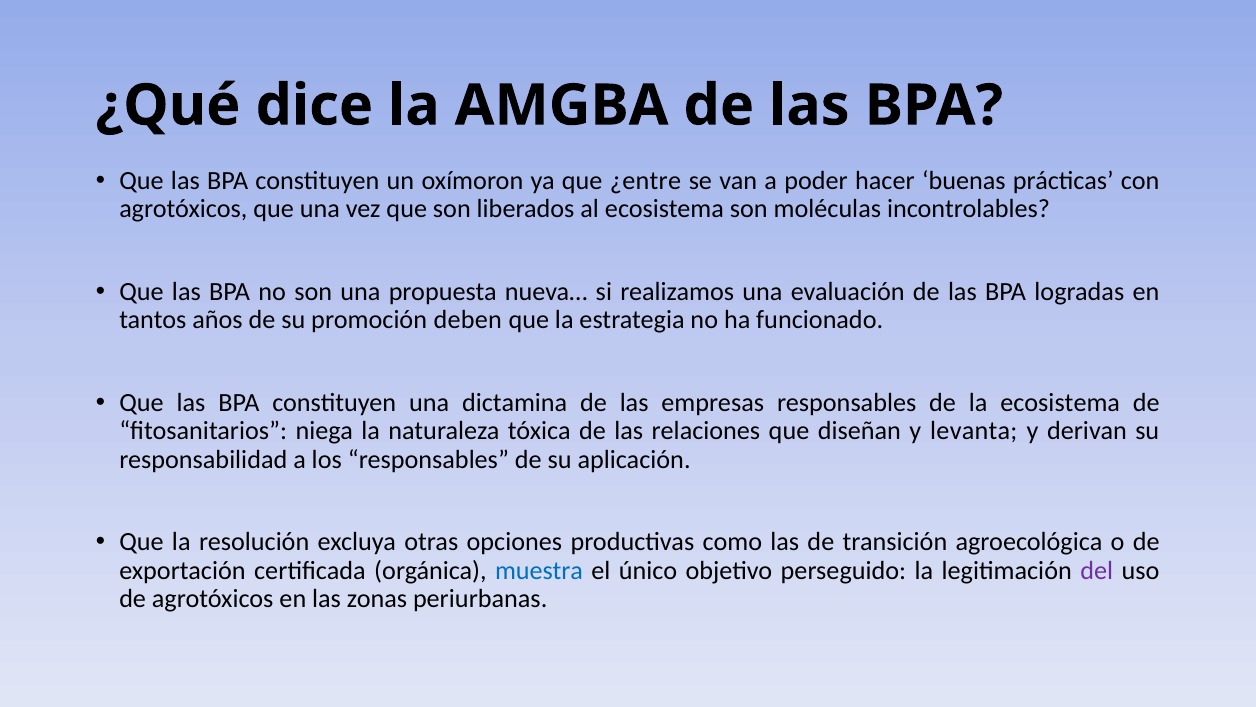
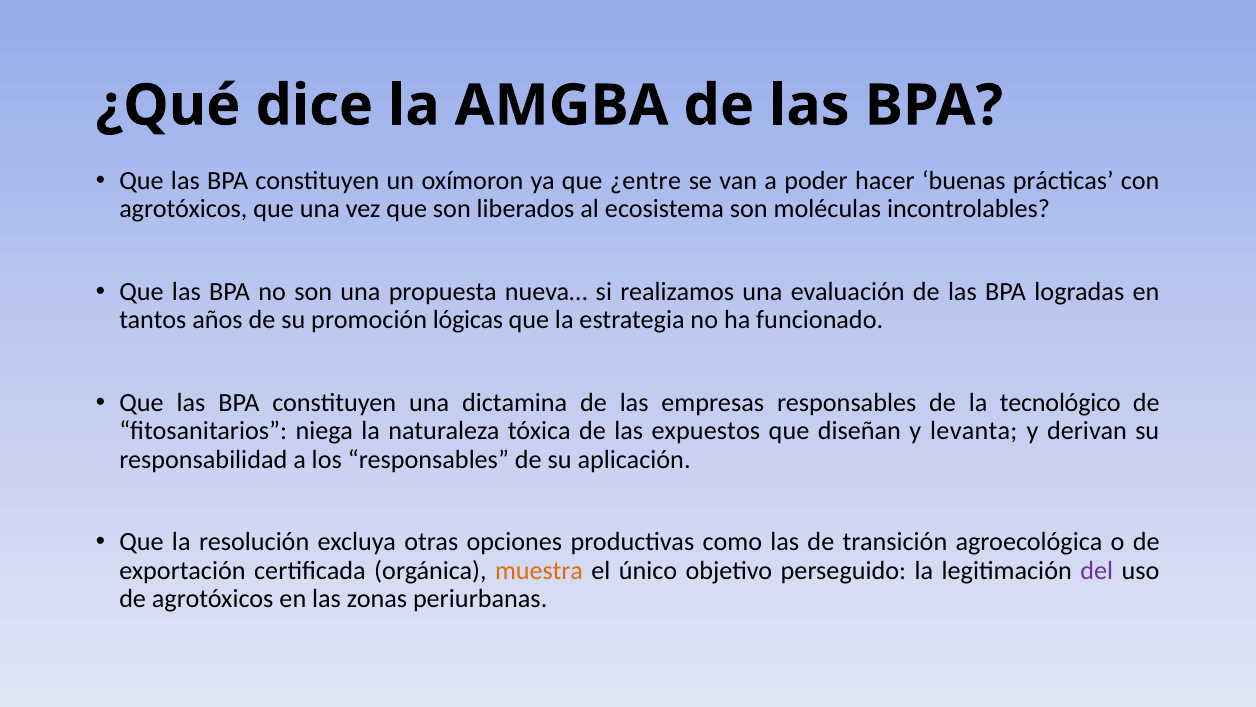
deben: deben -> lógicas
la ecosistema: ecosistema -> tecnológico
relaciones: relaciones -> expuestos
muestra colour: blue -> orange
